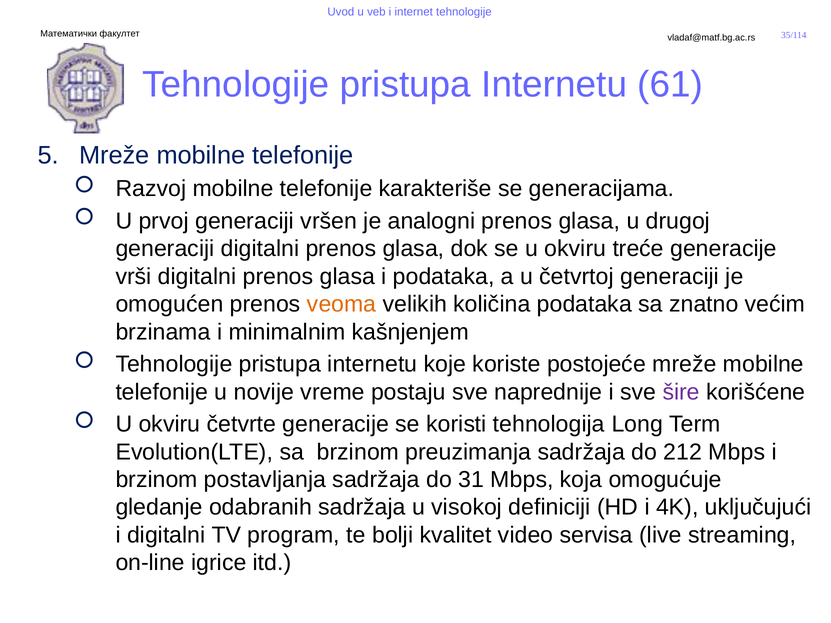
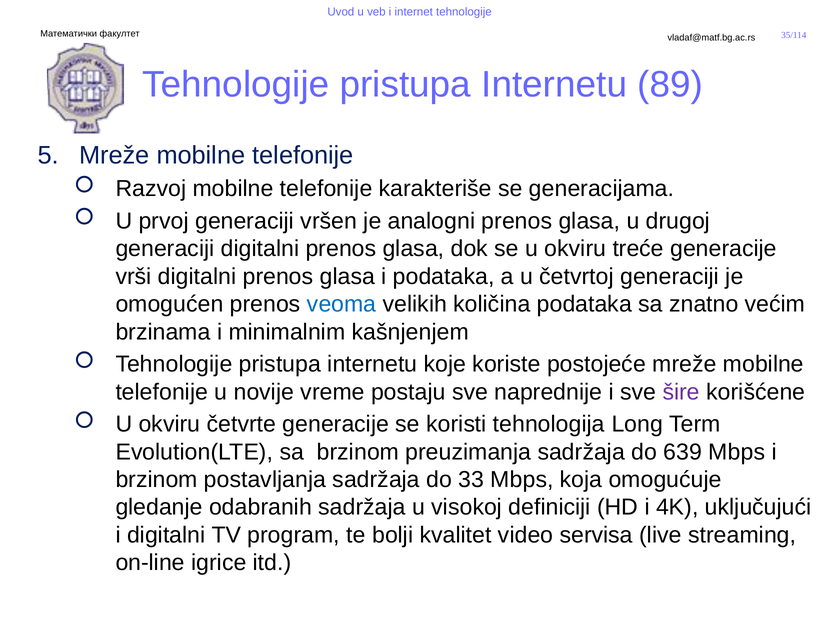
61: 61 -> 89
veoma colour: orange -> blue
212: 212 -> 639
31: 31 -> 33
